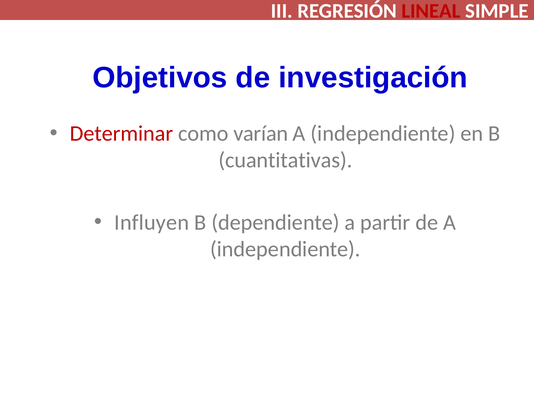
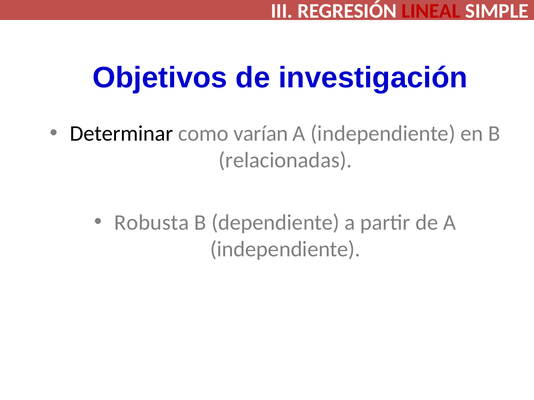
Determinar colour: red -> black
cuantitativas: cuantitativas -> relacionadas
Influyen: Influyen -> Robusta
